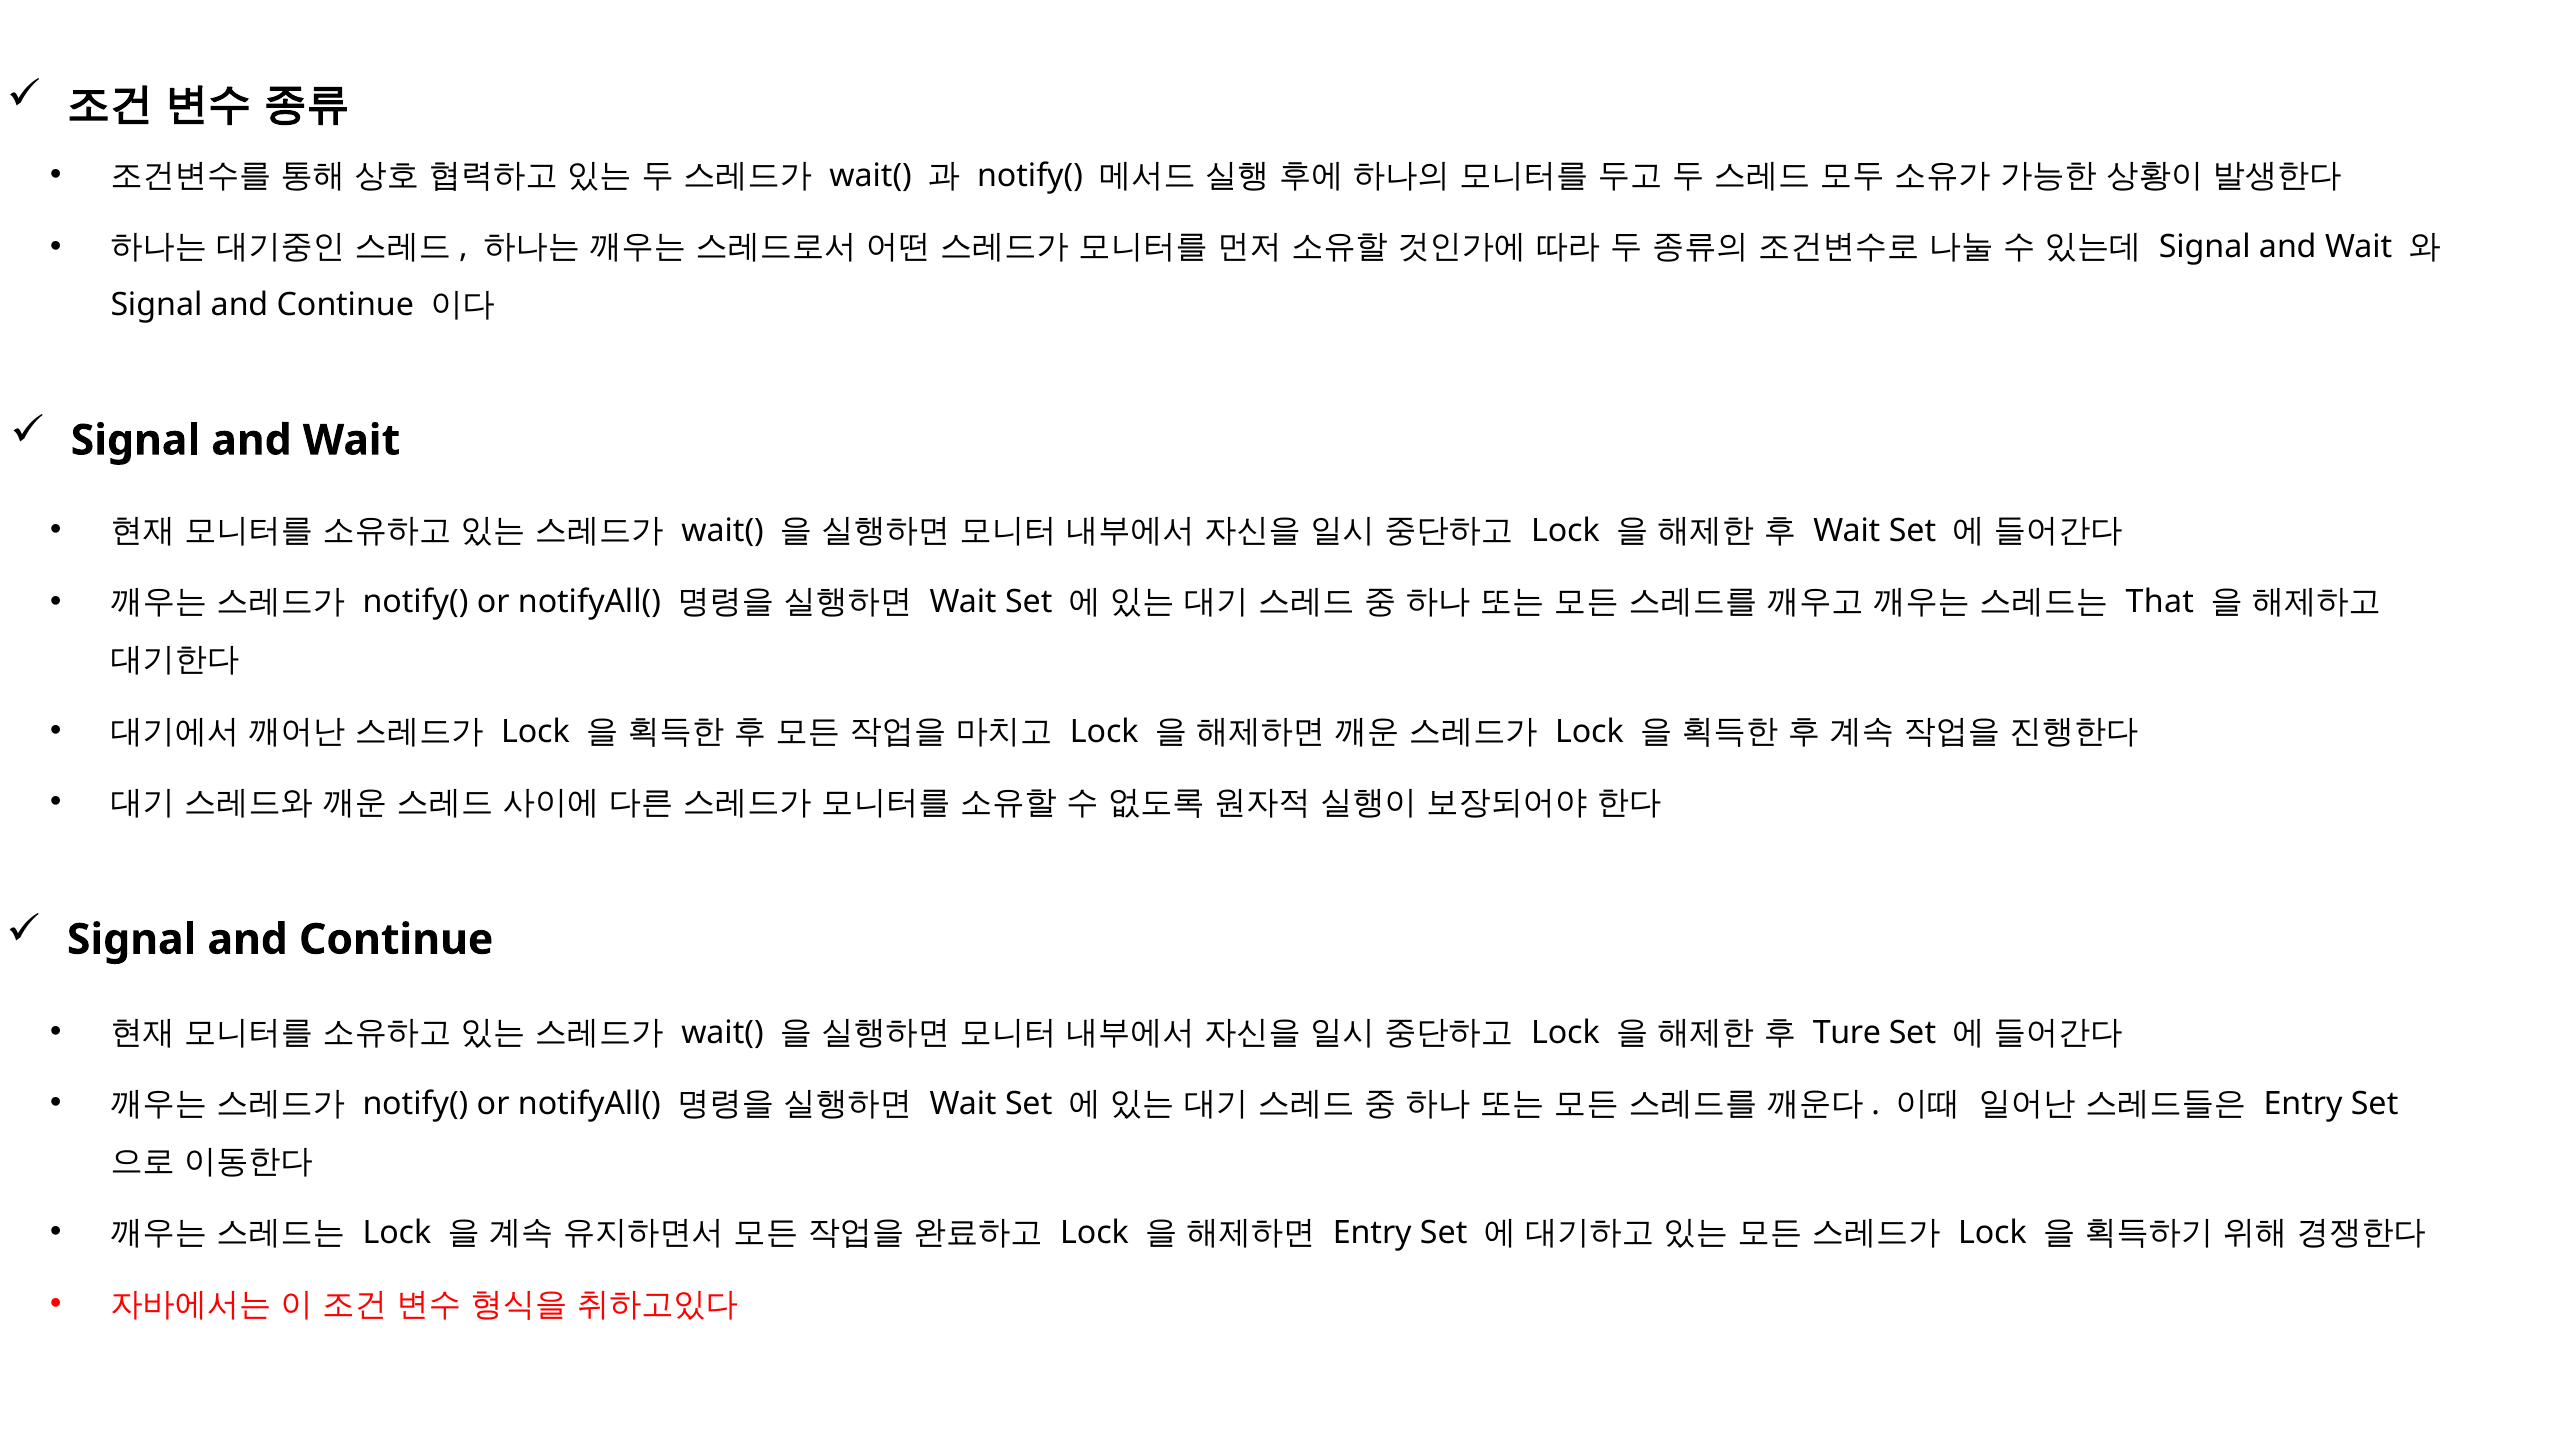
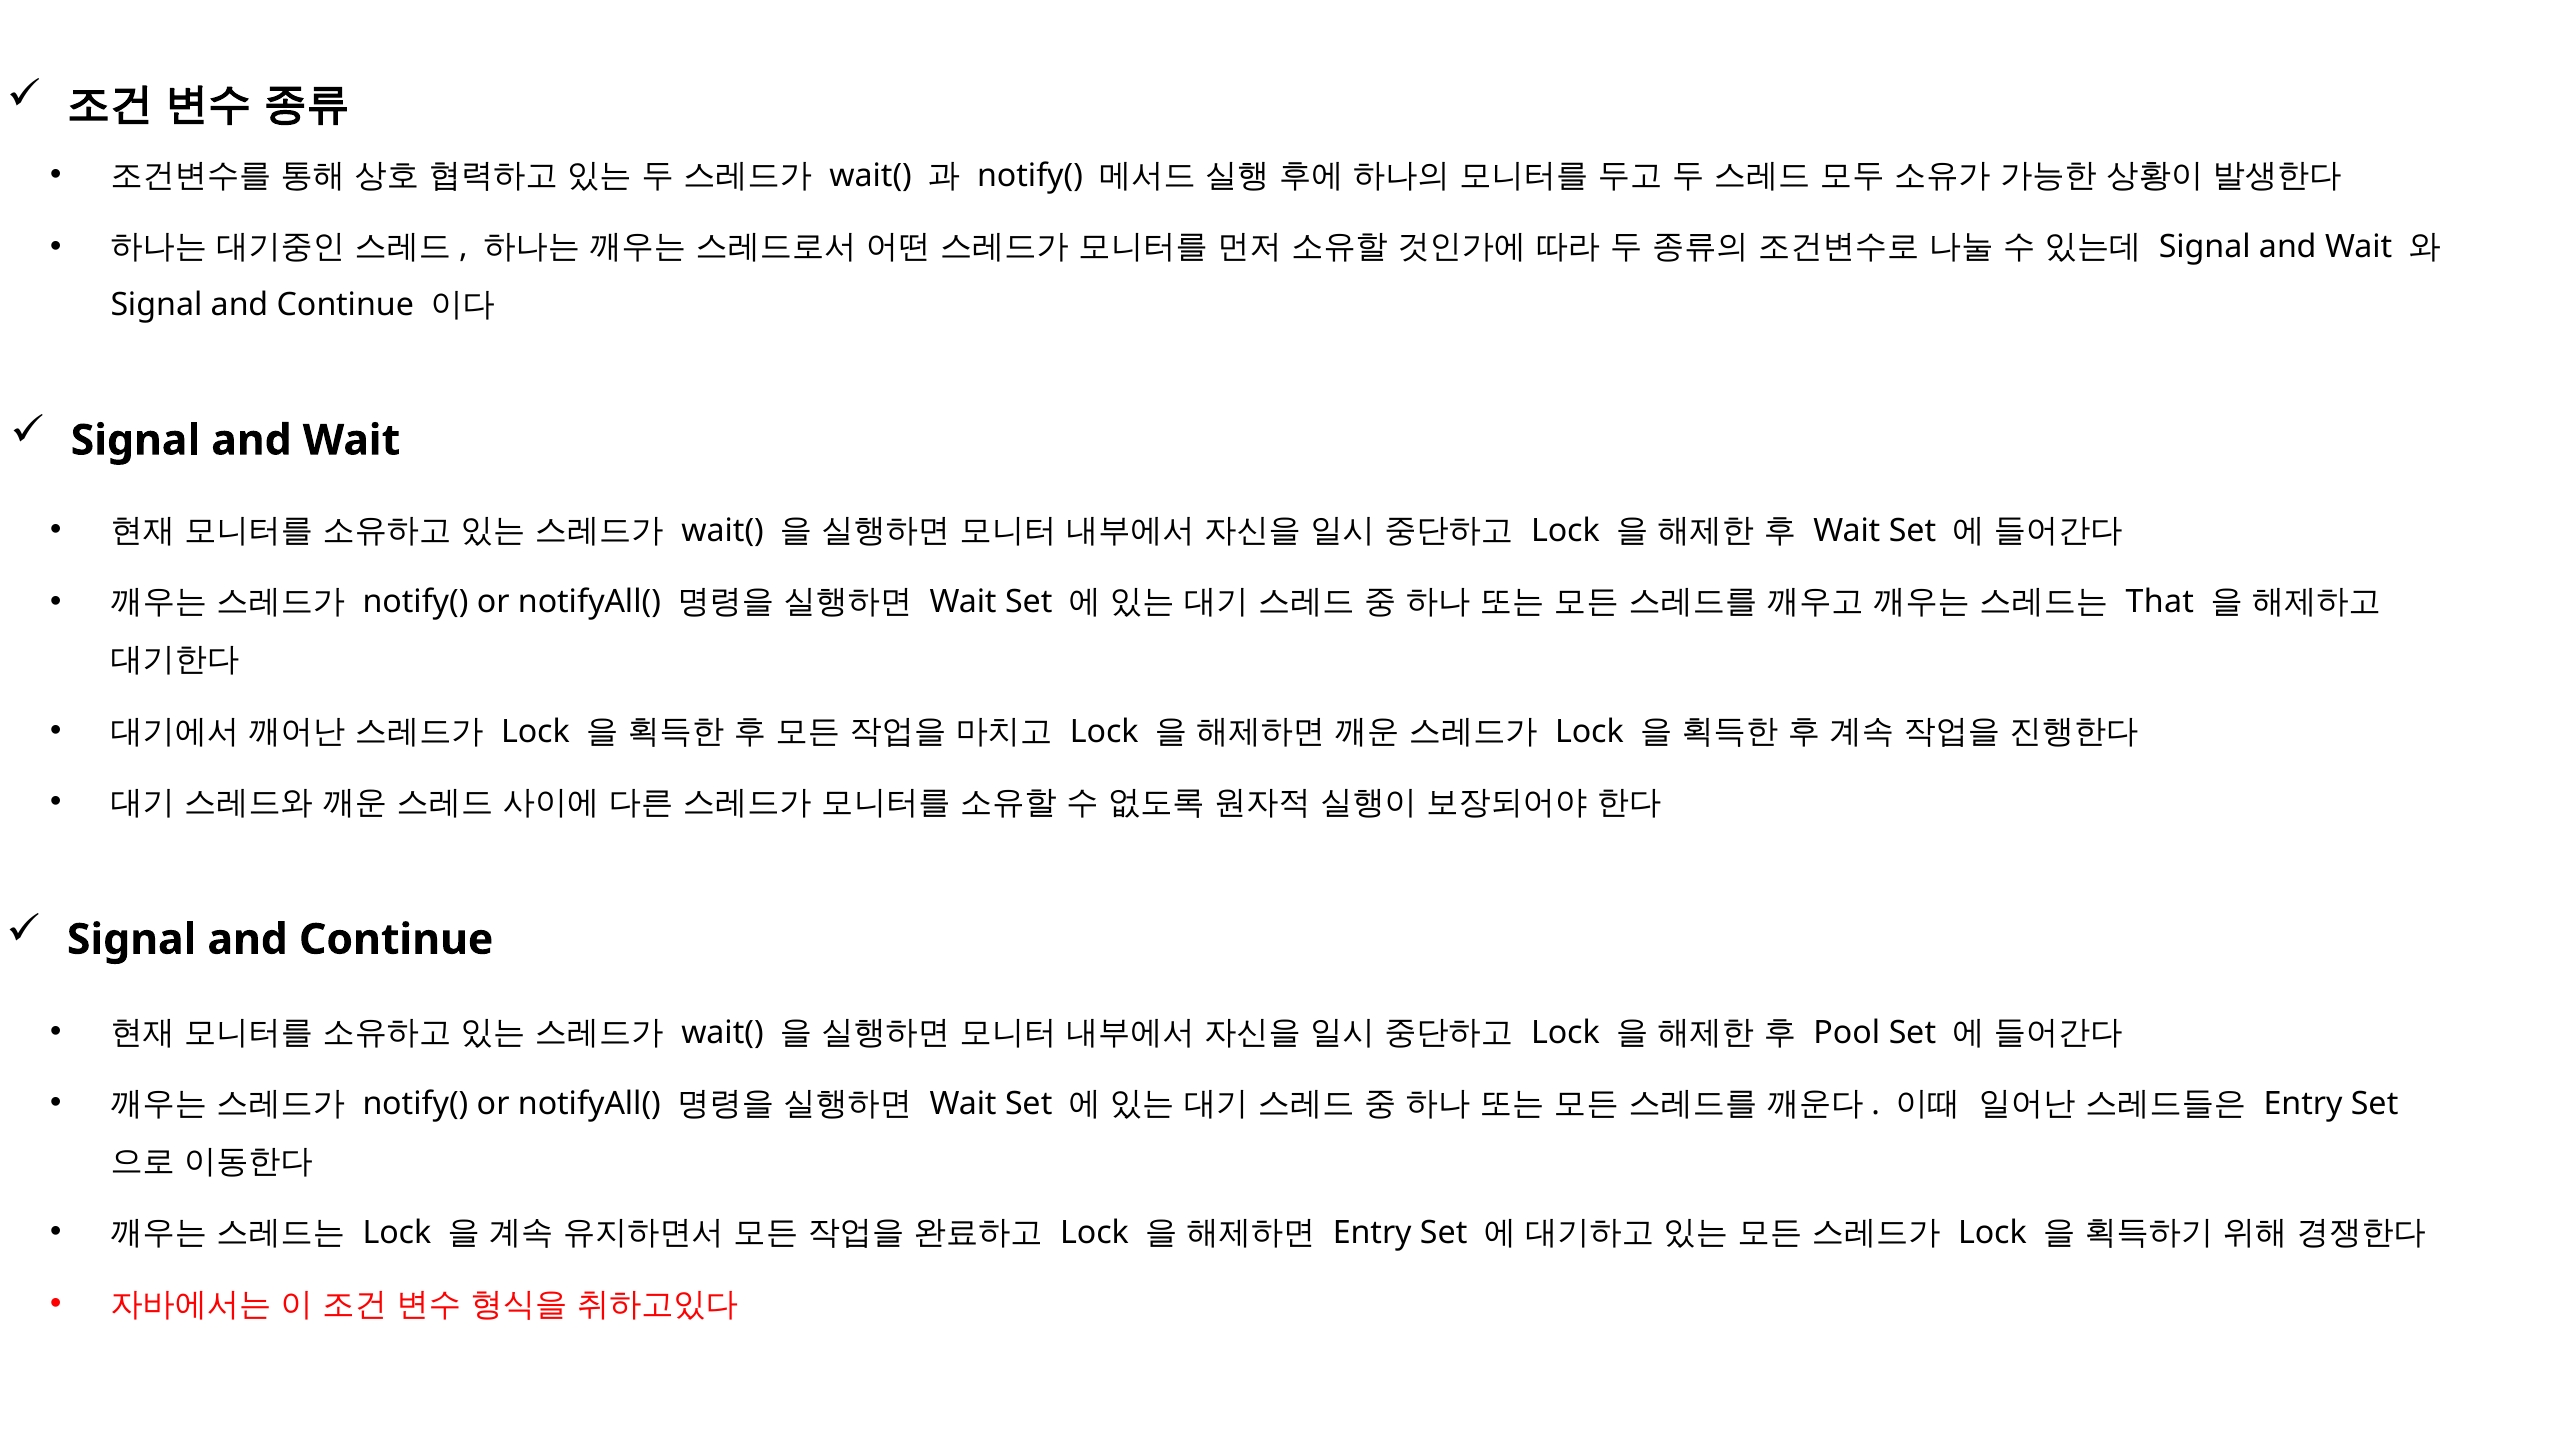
Ture: Ture -> Pool
